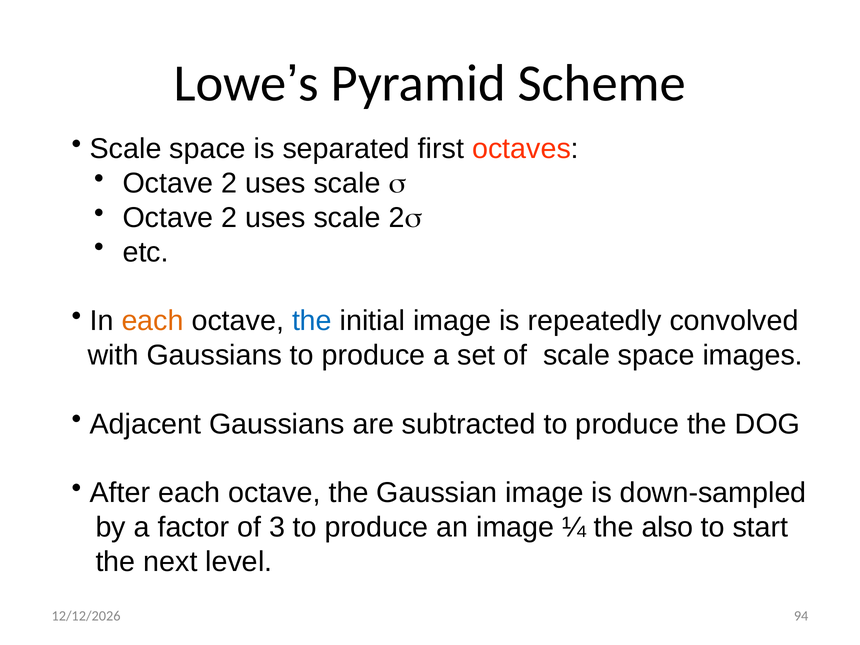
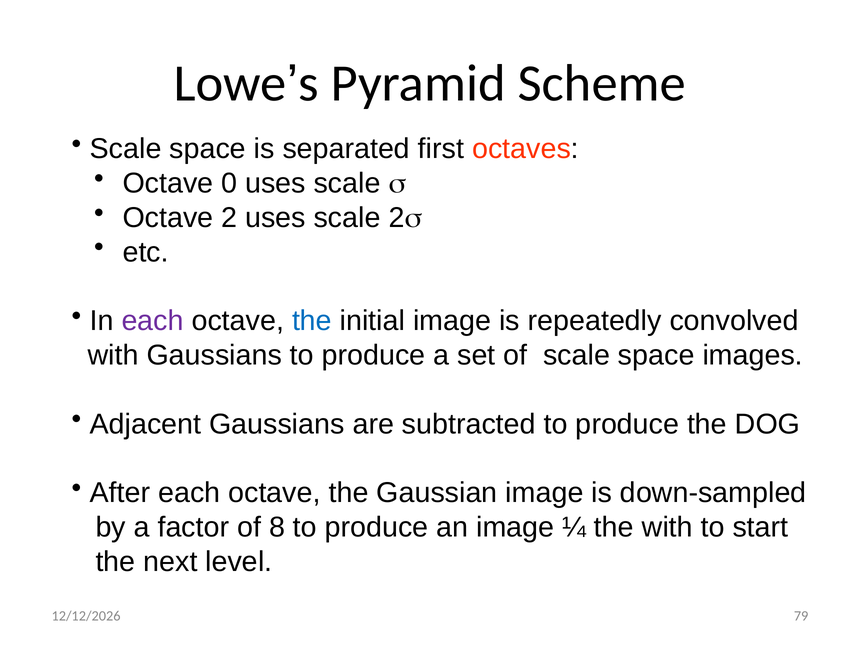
2 at (229, 183): 2 -> 0
each at (153, 321) colour: orange -> purple
3: 3 -> 8
the also: also -> with
94: 94 -> 79
